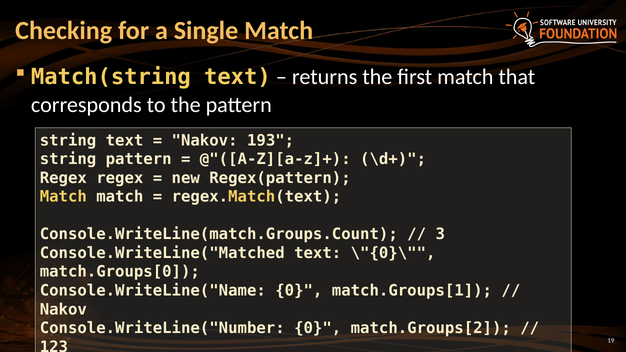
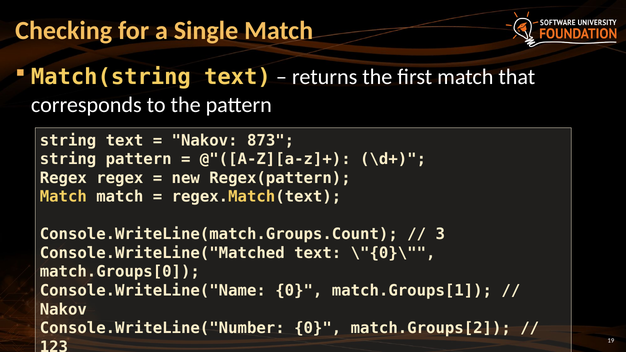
193: 193 -> 873
